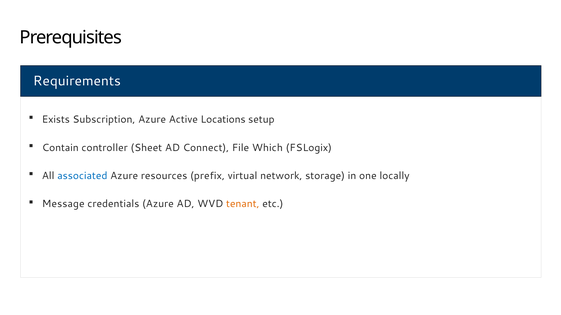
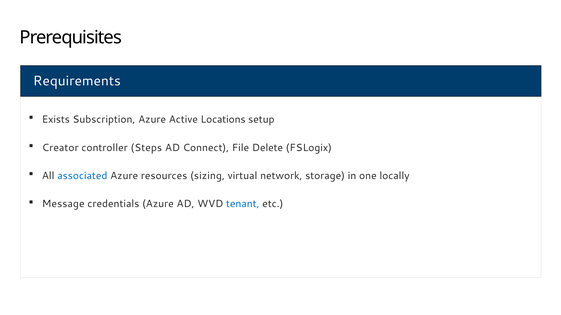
Contain: Contain -> Creator
Sheet: Sheet -> Steps
Which: Which -> Delete
prefix: prefix -> sizing
tenant colour: orange -> blue
